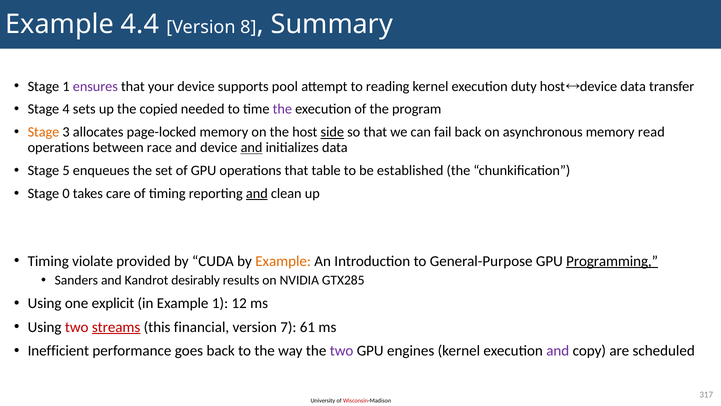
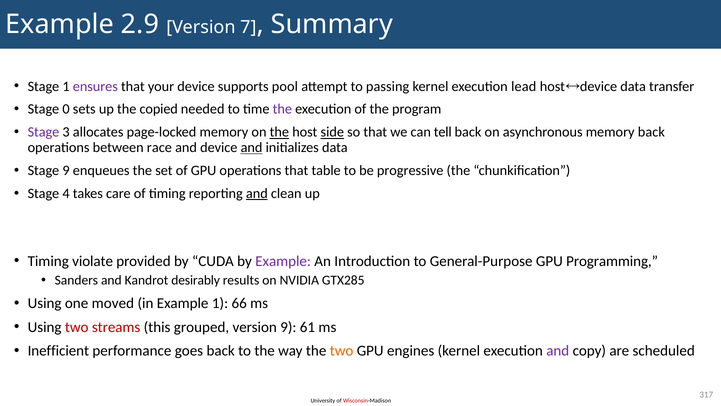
4.4: 4.4 -> 2.9
8: 8 -> 7
reading: reading -> passing
duty: duty -> lead
4: 4 -> 0
Stage at (43, 132) colour: orange -> purple
the at (279, 132) underline: none -> present
fail: fail -> tell
memory read: read -> back
Stage 5: 5 -> 9
established: established -> progressive
0: 0 -> 4
Example at (283, 261) colour: orange -> purple
Programming underline: present -> none
explicit: explicit -> moved
12: 12 -> 66
streams underline: present -> none
financial: financial -> grouped
version 7: 7 -> 9
two at (342, 350) colour: purple -> orange
